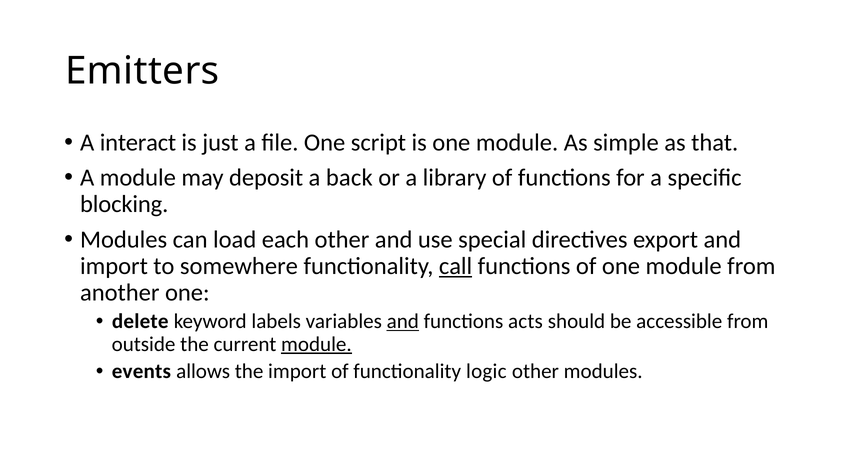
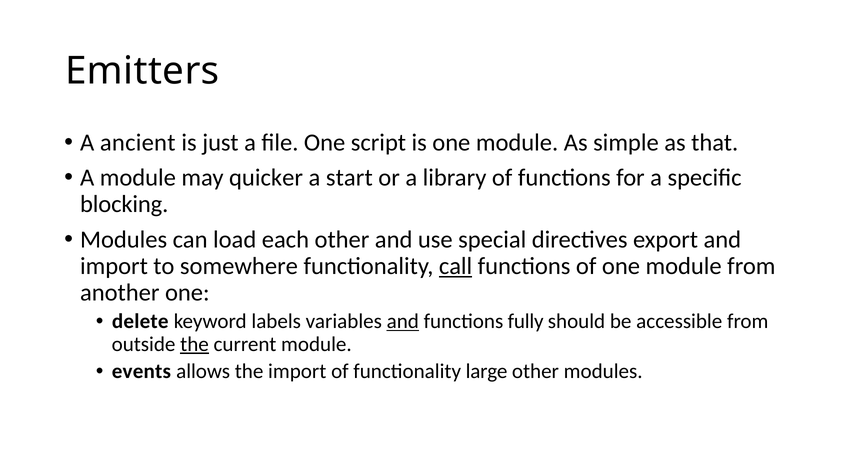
interact: interact -> ancient
deposit: deposit -> quicker
back: back -> start
acts: acts -> fully
the at (195, 344) underline: none -> present
module at (316, 344) underline: present -> none
logic: logic -> large
